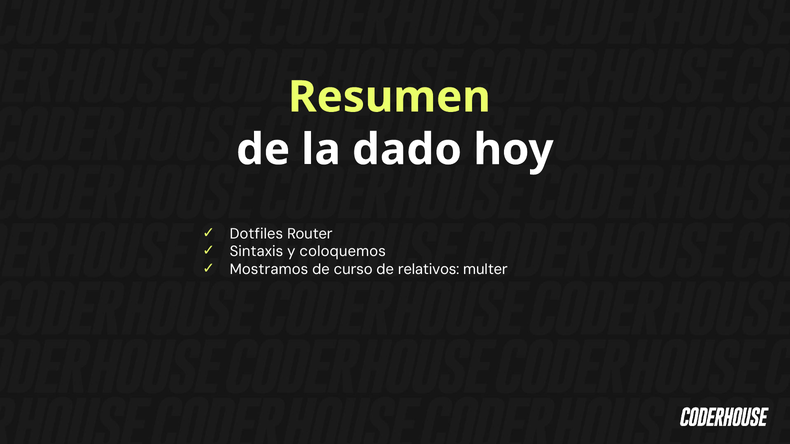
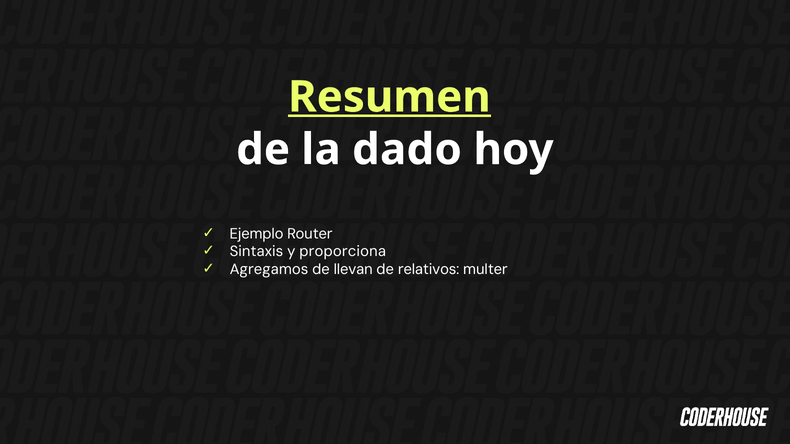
Resumen underline: none -> present
Dotfiles: Dotfiles -> Ejemplo
coloquemos: coloquemos -> proporciona
Mostramos: Mostramos -> Agregamos
curso: curso -> llevan
